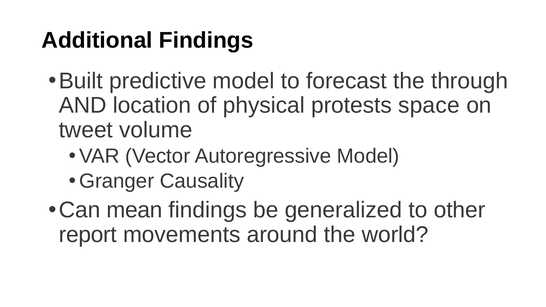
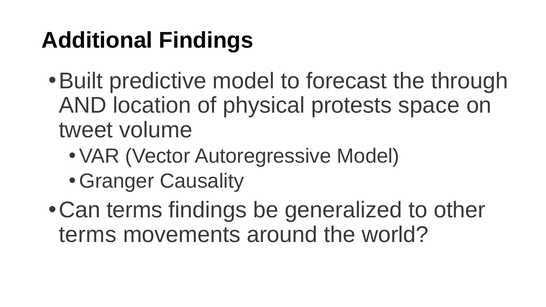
Can mean: mean -> terms
report at (88, 235): report -> terms
